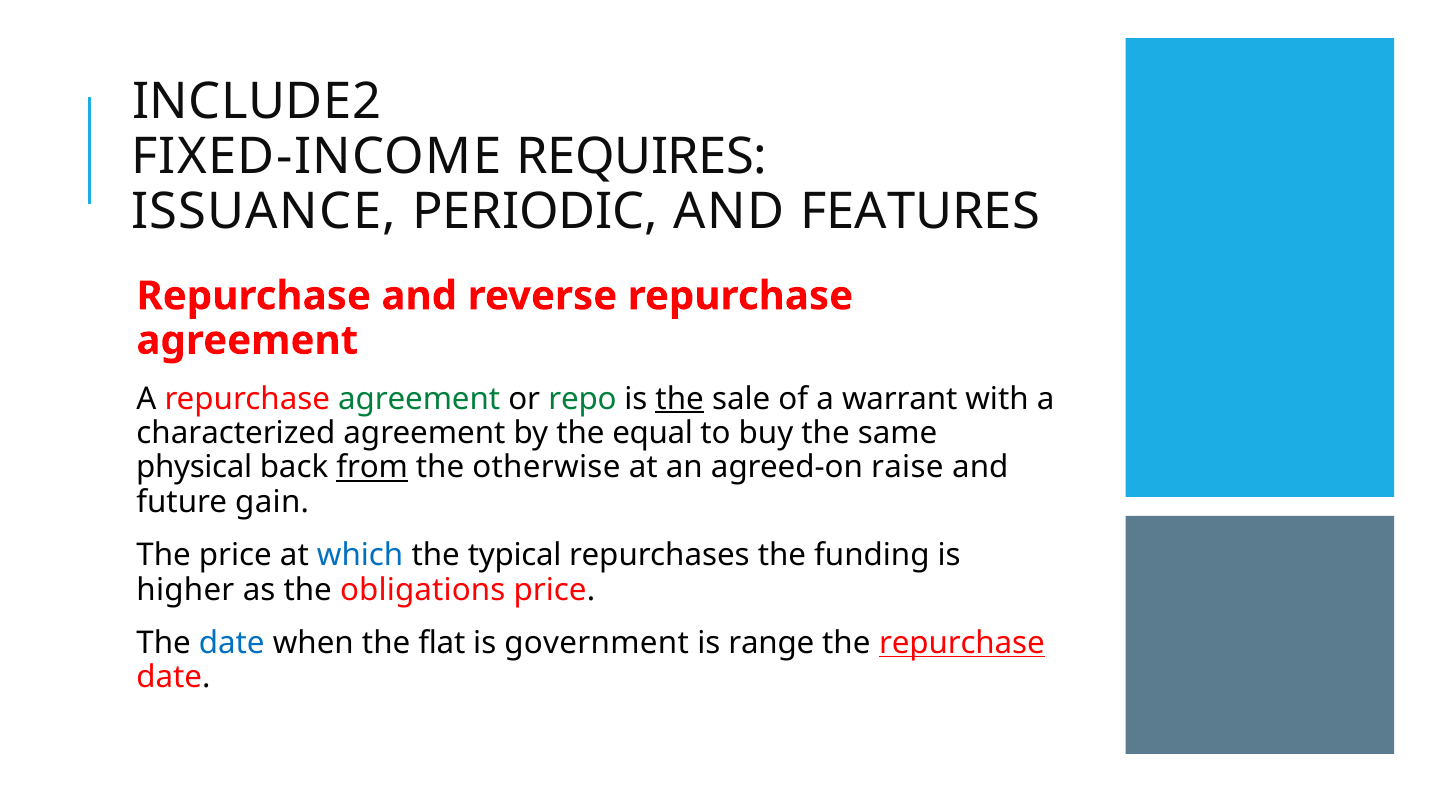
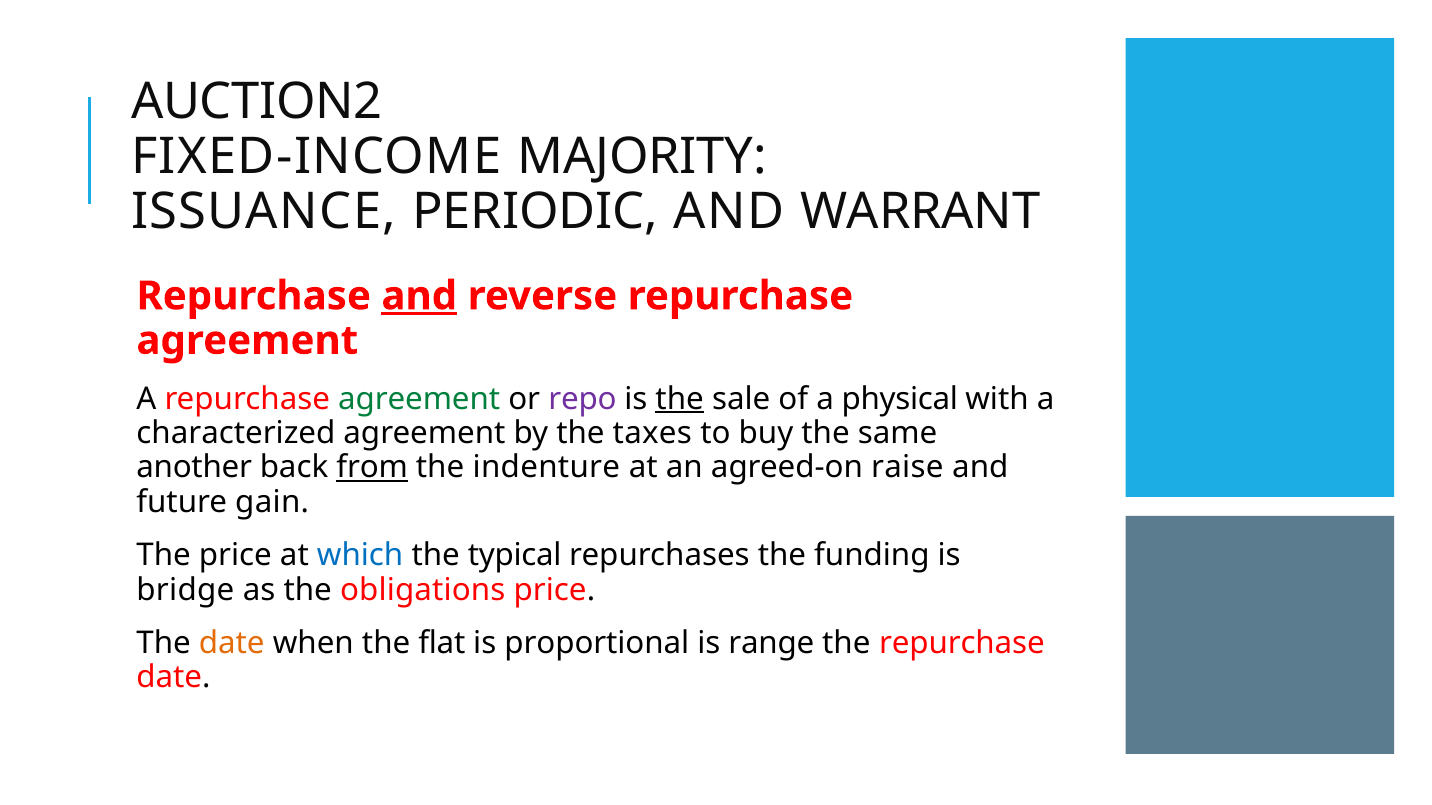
INCLUDE2: INCLUDE2 -> AUCTION2
REQUIRES: REQUIRES -> MAJORITY
FEATURES: FEATURES -> WARRANT
and at (419, 296) underline: none -> present
repo colour: green -> purple
warrant: warrant -> physical
equal: equal -> taxes
physical: physical -> another
otherwise: otherwise -> indenture
higher: higher -> bridge
date at (232, 643) colour: blue -> orange
government: government -> proportional
repurchase at (962, 643) underline: present -> none
